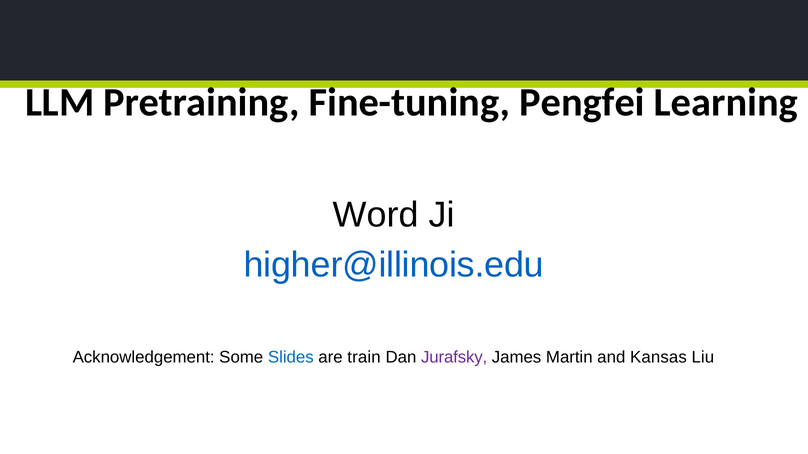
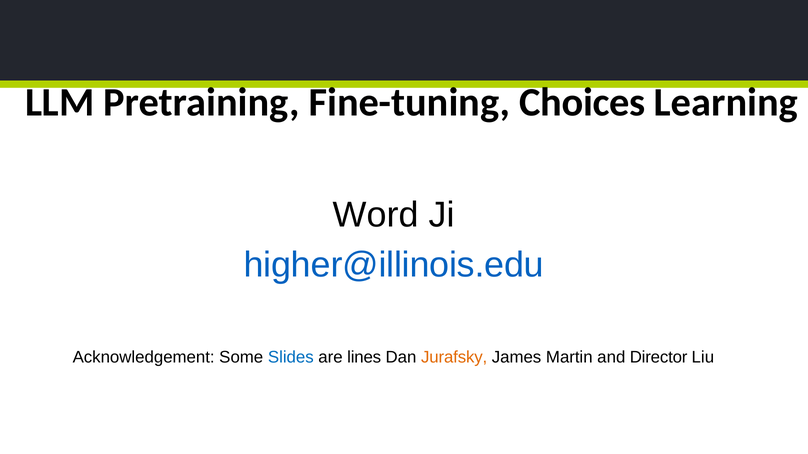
Pengfei: Pengfei -> Choices
train: train -> lines
Jurafsky colour: purple -> orange
Kansas: Kansas -> Director
